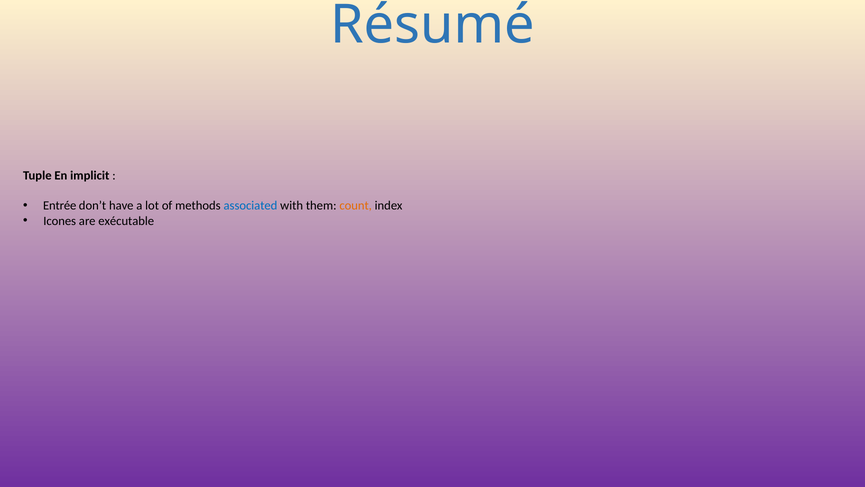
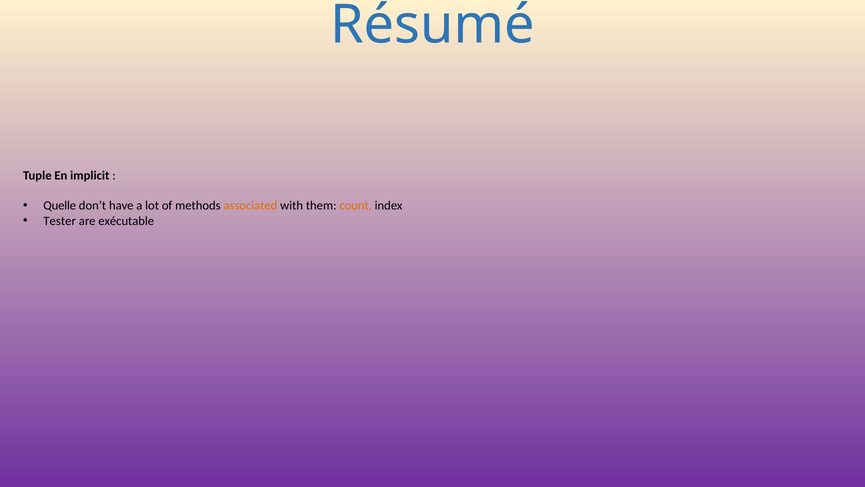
Entrée: Entrée -> Quelle
associated colour: blue -> orange
Icones: Icones -> Tester
